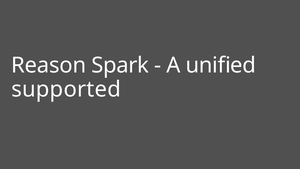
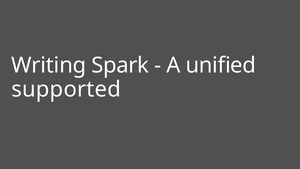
Reason: Reason -> Writing
